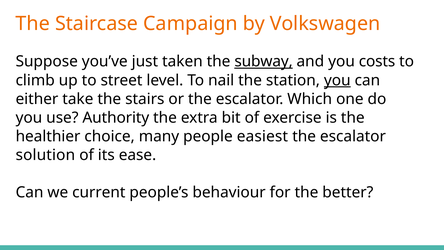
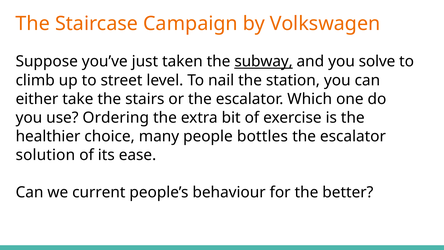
costs: costs -> solve
you at (337, 80) underline: present -> none
Authority: Authority -> Ordering
easiest: easiest -> bottles
